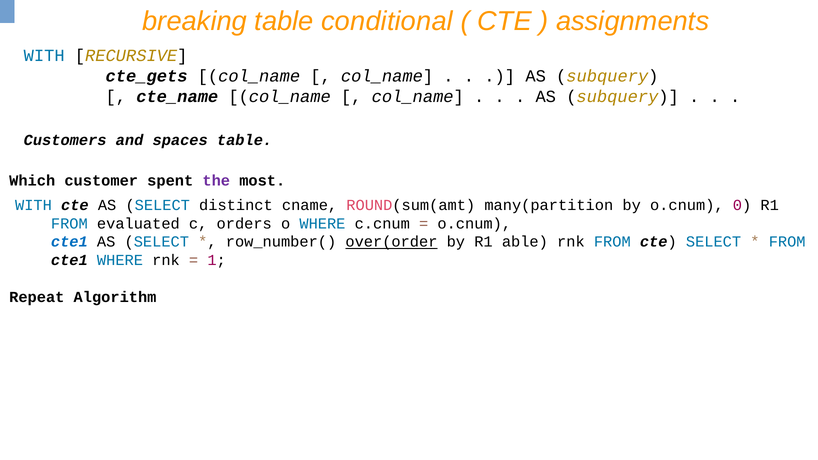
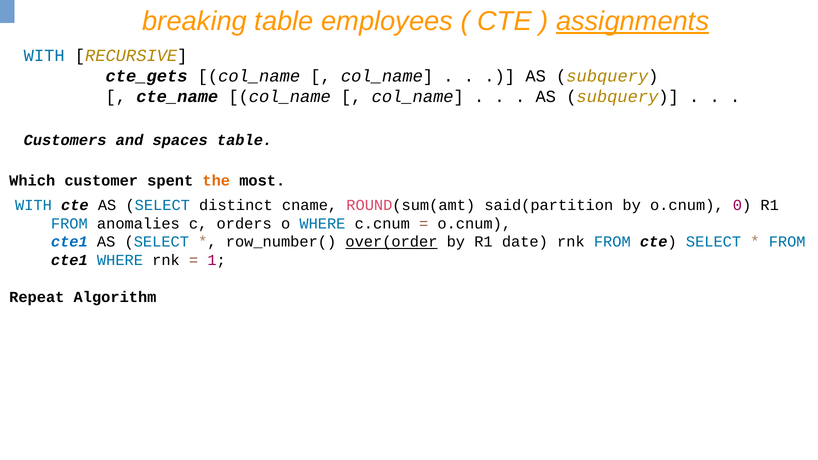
conditional: conditional -> employees
assignments underline: none -> present
the colour: purple -> orange
many(partition: many(partition -> said(partition
evaluated: evaluated -> anomalies
able: able -> date
